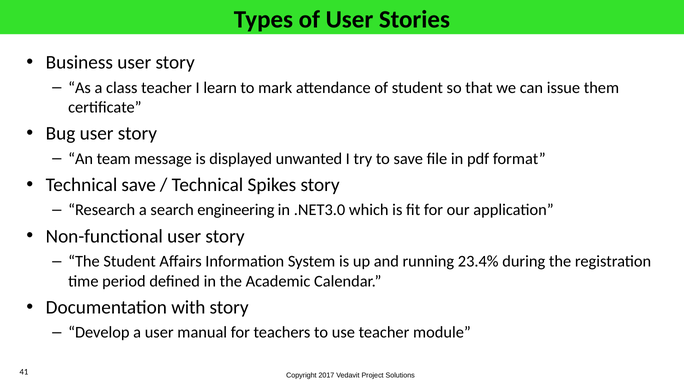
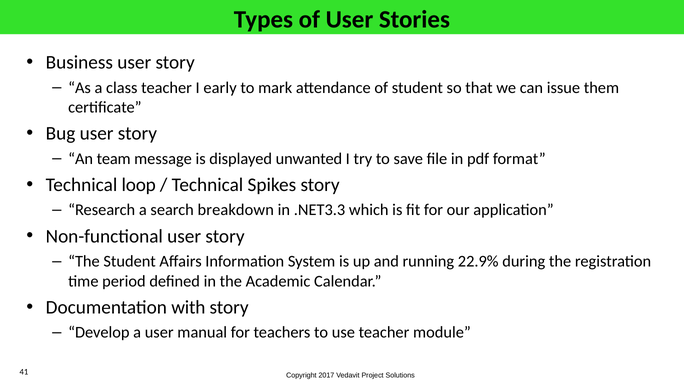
learn: learn -> early
Technical save: save -> loop
engineering: engineering -> breakdown
.NET3.0: .NET3.0 -> .NET3.3
23.4%: 23.4% -> 22.9%
